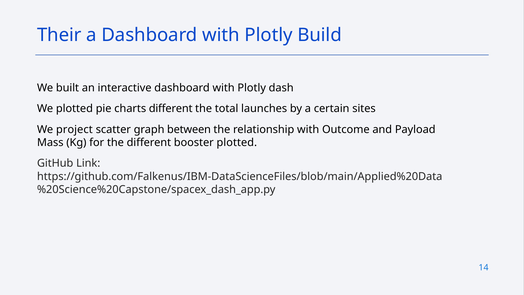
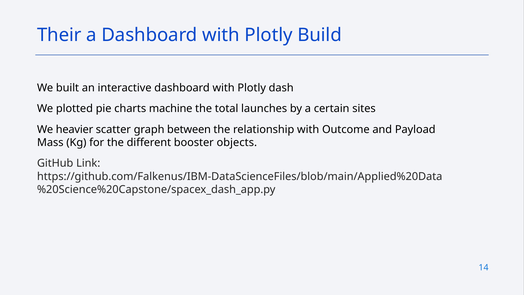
charts different: different -> machine
project: project -> heavier
booster plotted: plotted -> objects
